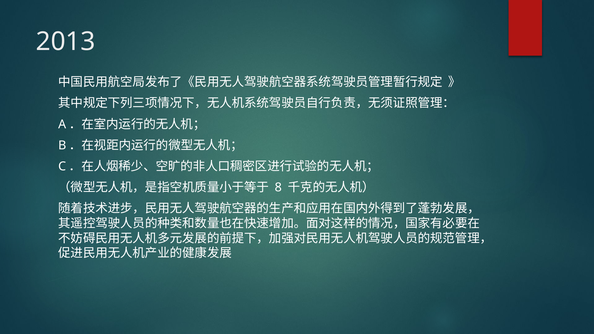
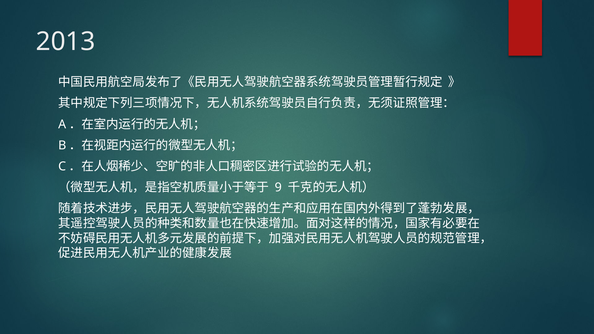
8: 8 -> 9
